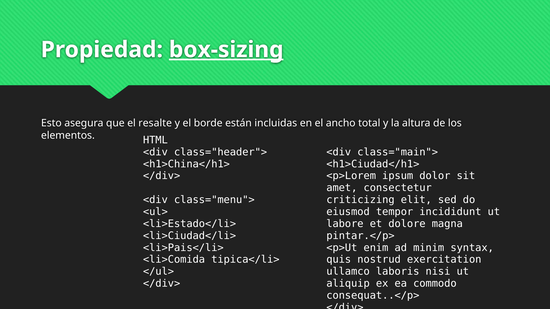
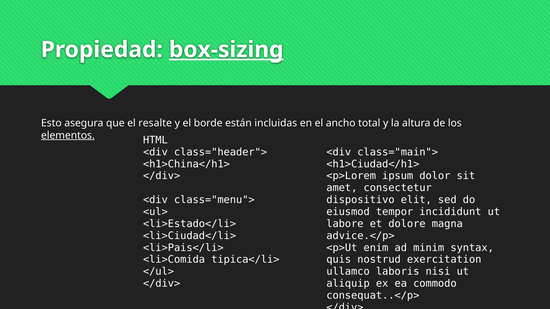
elementos underline: none -> present
criticizing: criticizing -> dispositivo
pintar.</p>: pintar.</p> -> advice.</p>
